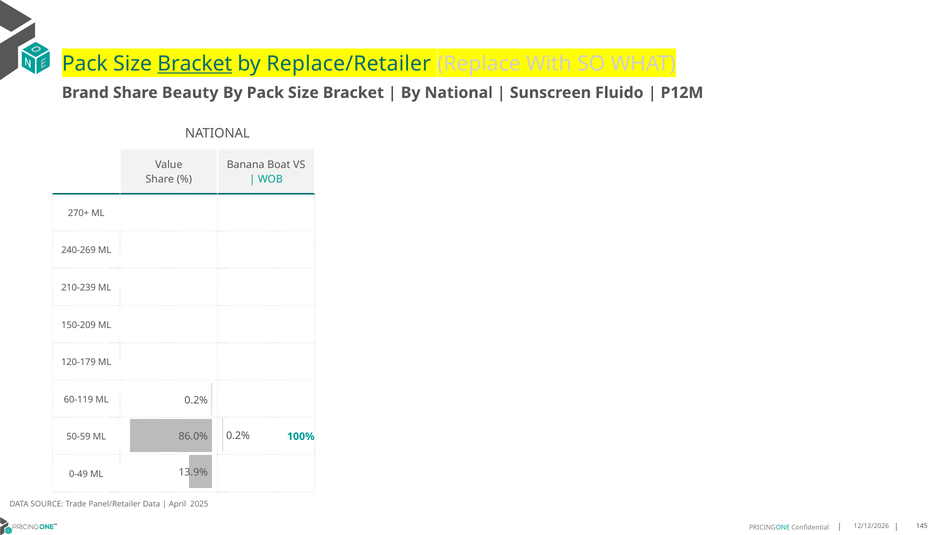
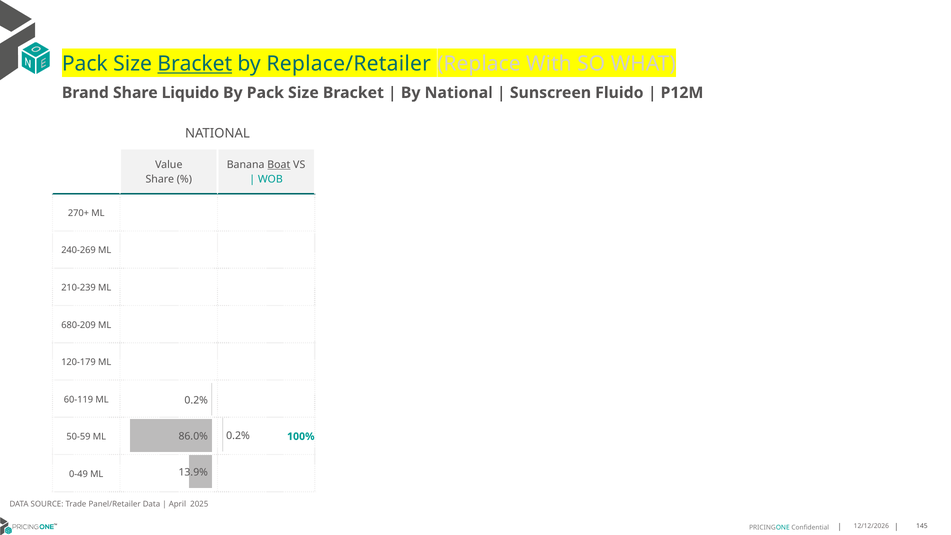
Beauty: Beauty -> Liquido
Boat underline: none -> present
150-209: 150-209 -> 680-209
